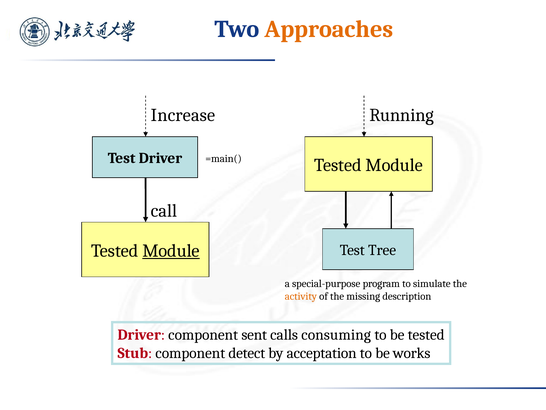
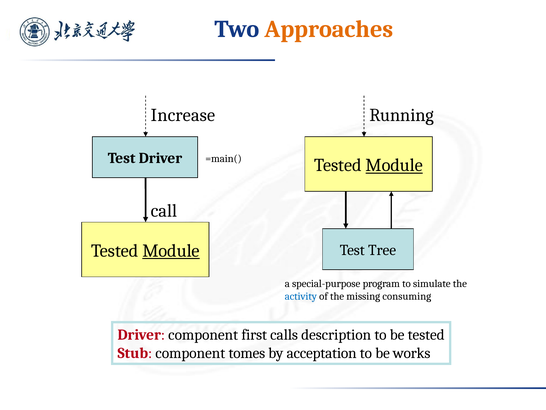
Module at (394, 165) underline: none -> present
activity colour: orange -> blue
description: description -> consuming
sent: sent -> first
consuming: consuming -> description
detect: detect -> tomes
